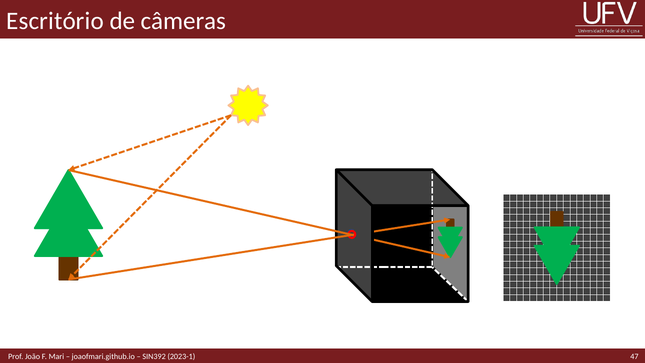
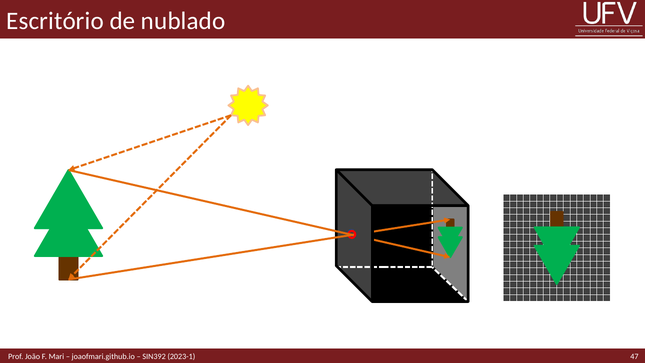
câmeras: câmeras -> nublado
